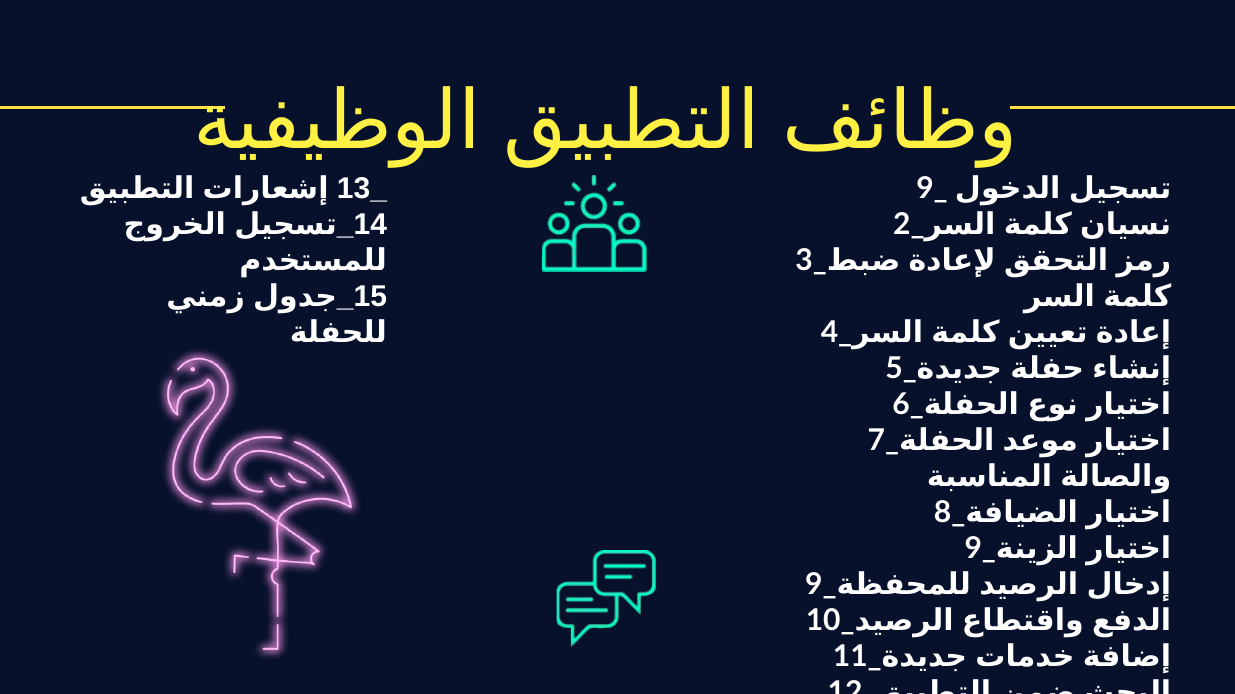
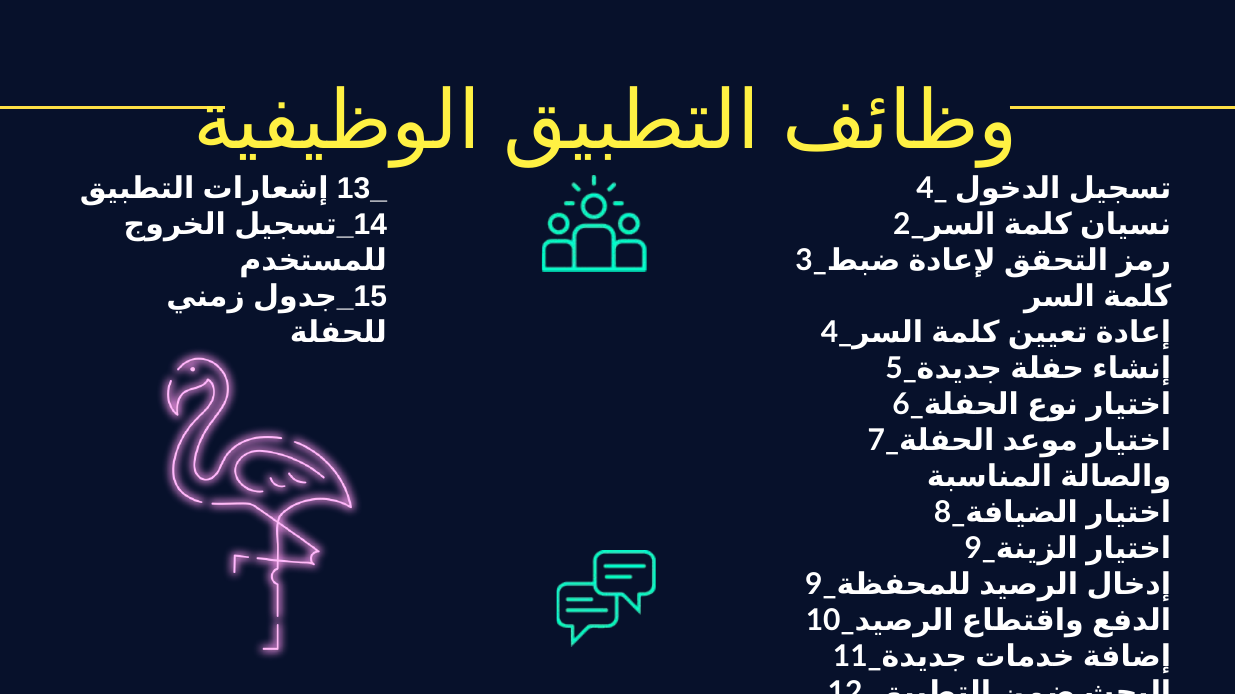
9_ at (932, 189): 9_ -> 4_
